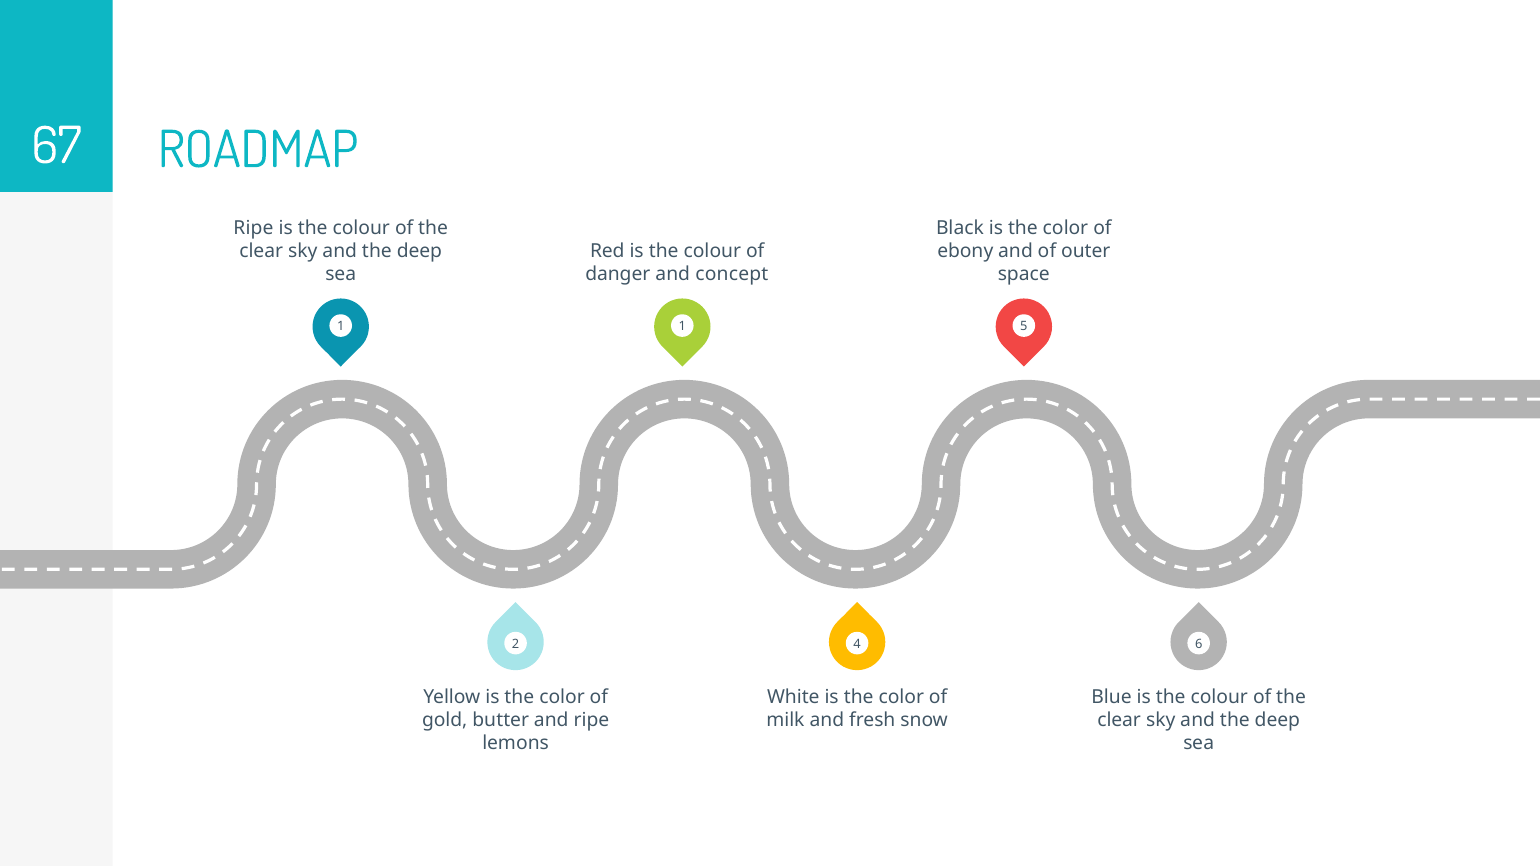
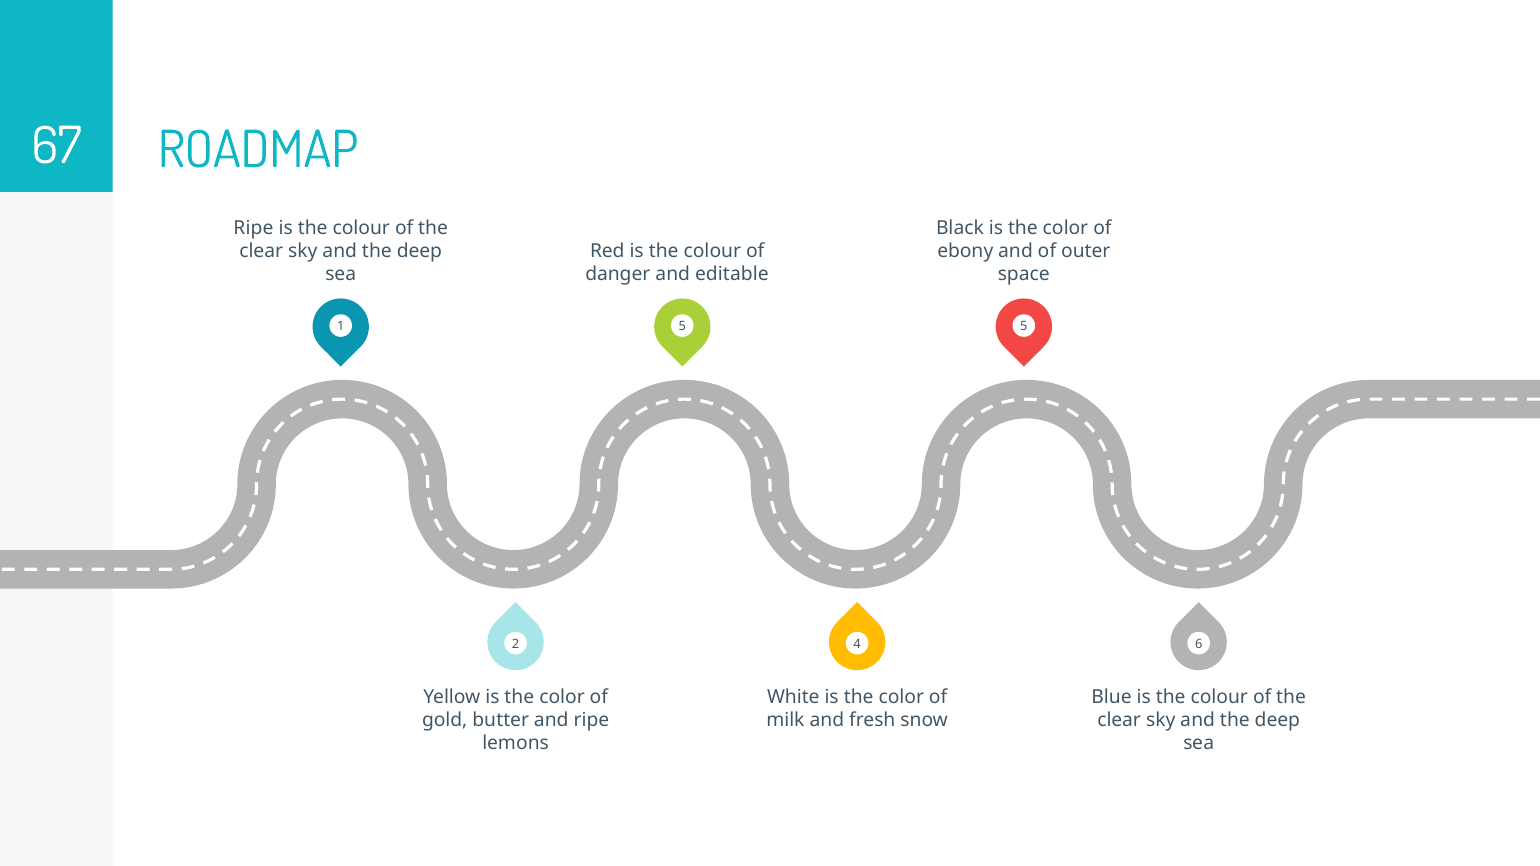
concept: concept -> editable
1 1: 1 -> 5
